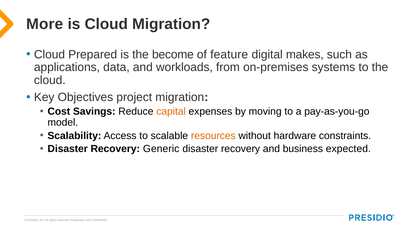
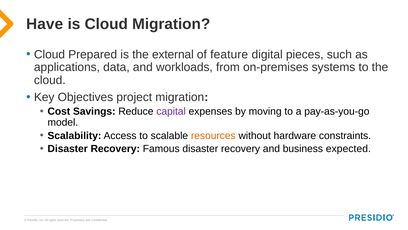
More: More -> Have
become: become -> external
makes: makes -> pieces
capital colour: orange -> purple
Generic: Generic -> Famous
